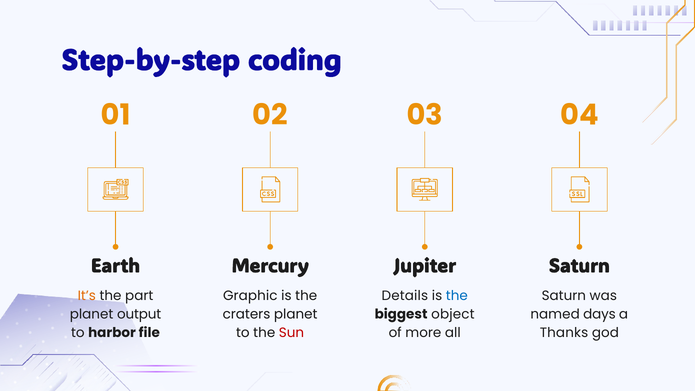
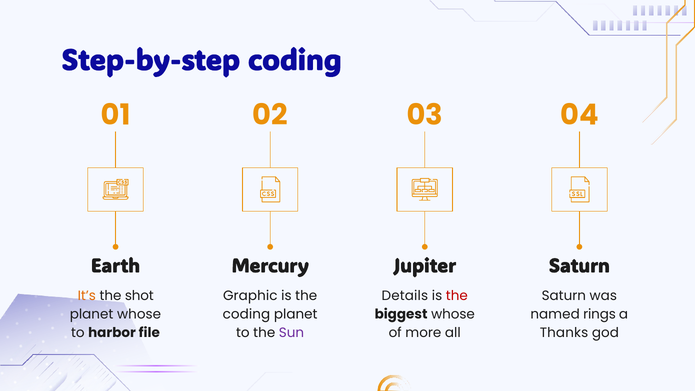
part: part -> shot
the at (457, 296) colour: blue -> red
planet output: output -> whose
craters at (246, 314): craters -> coding
biggest object: object -> whose
days: days -> rings
Sun colour: red -> purple
